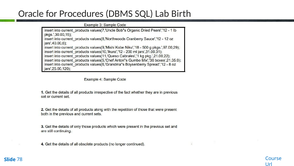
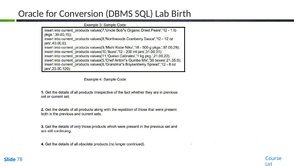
Procedures: Procedures -> Conversion
